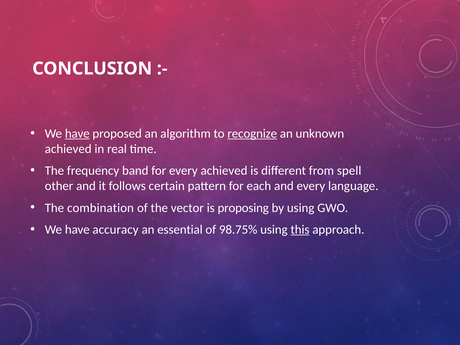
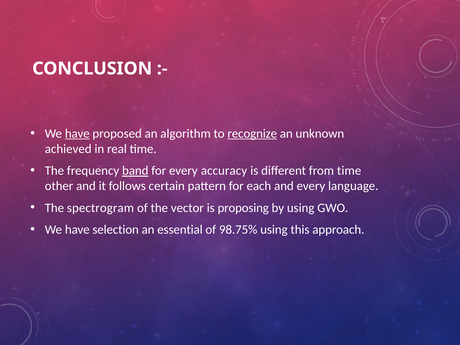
band underline: none -> present
every achieved: achieved -> accuracy
from spell: spell -> time
combination: combination -> spectrogram
accuracy: accuracy -> selection
this underline: present -> none
